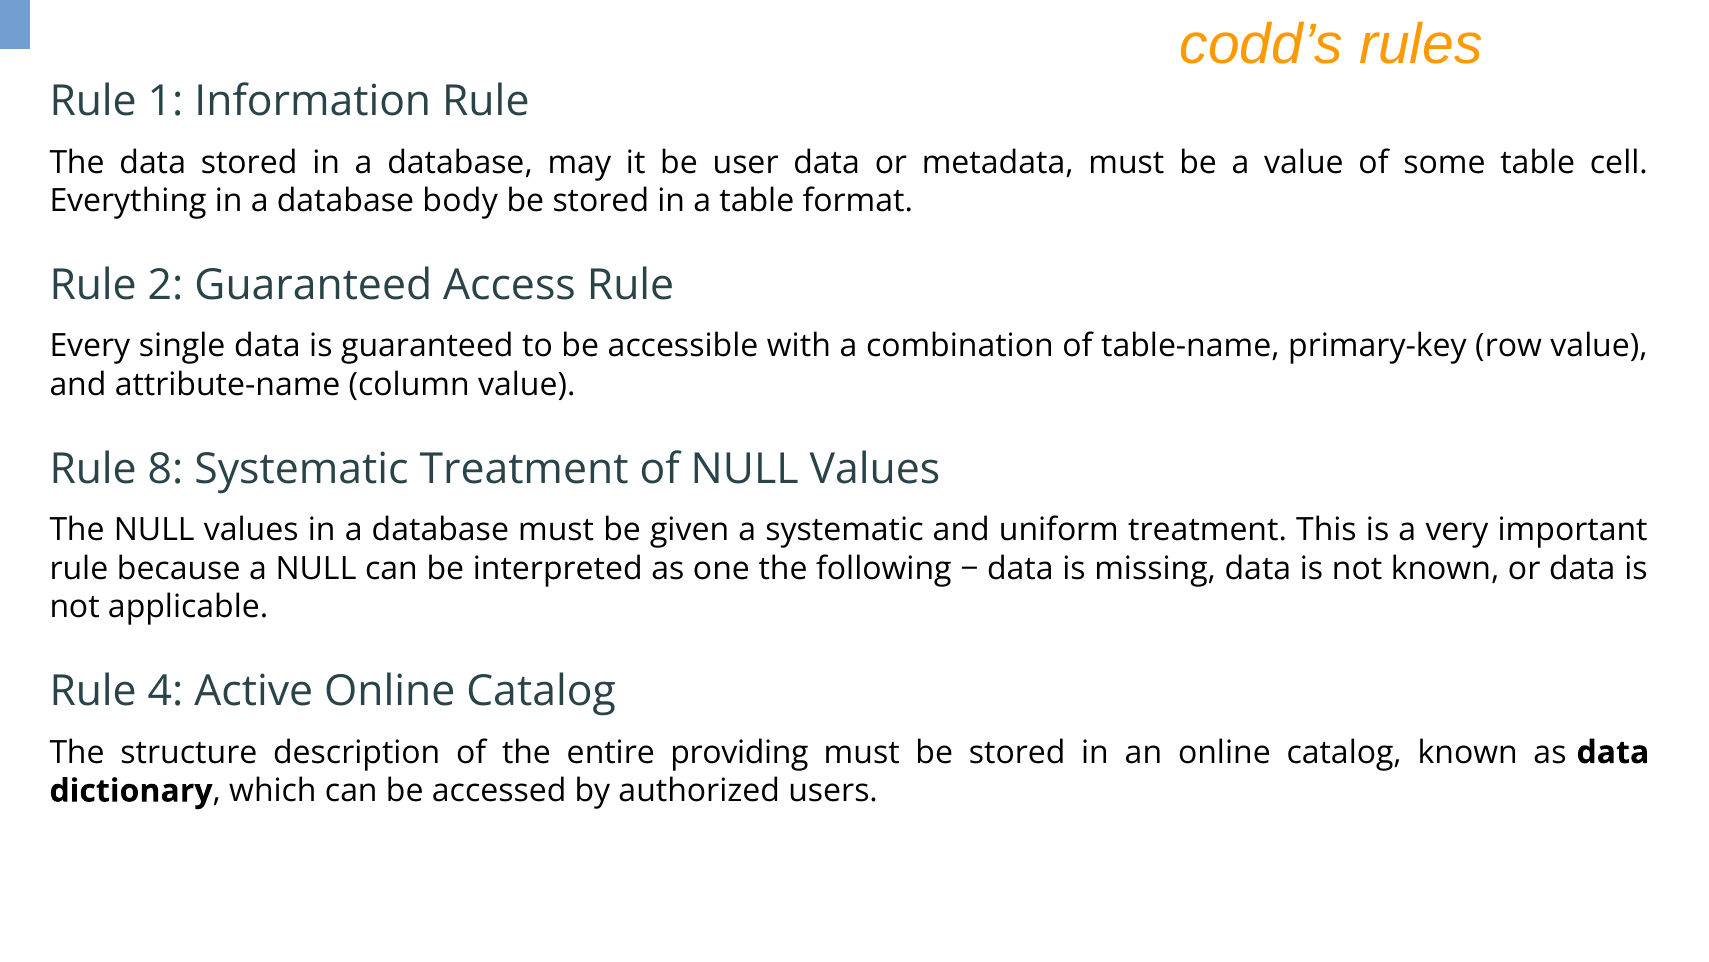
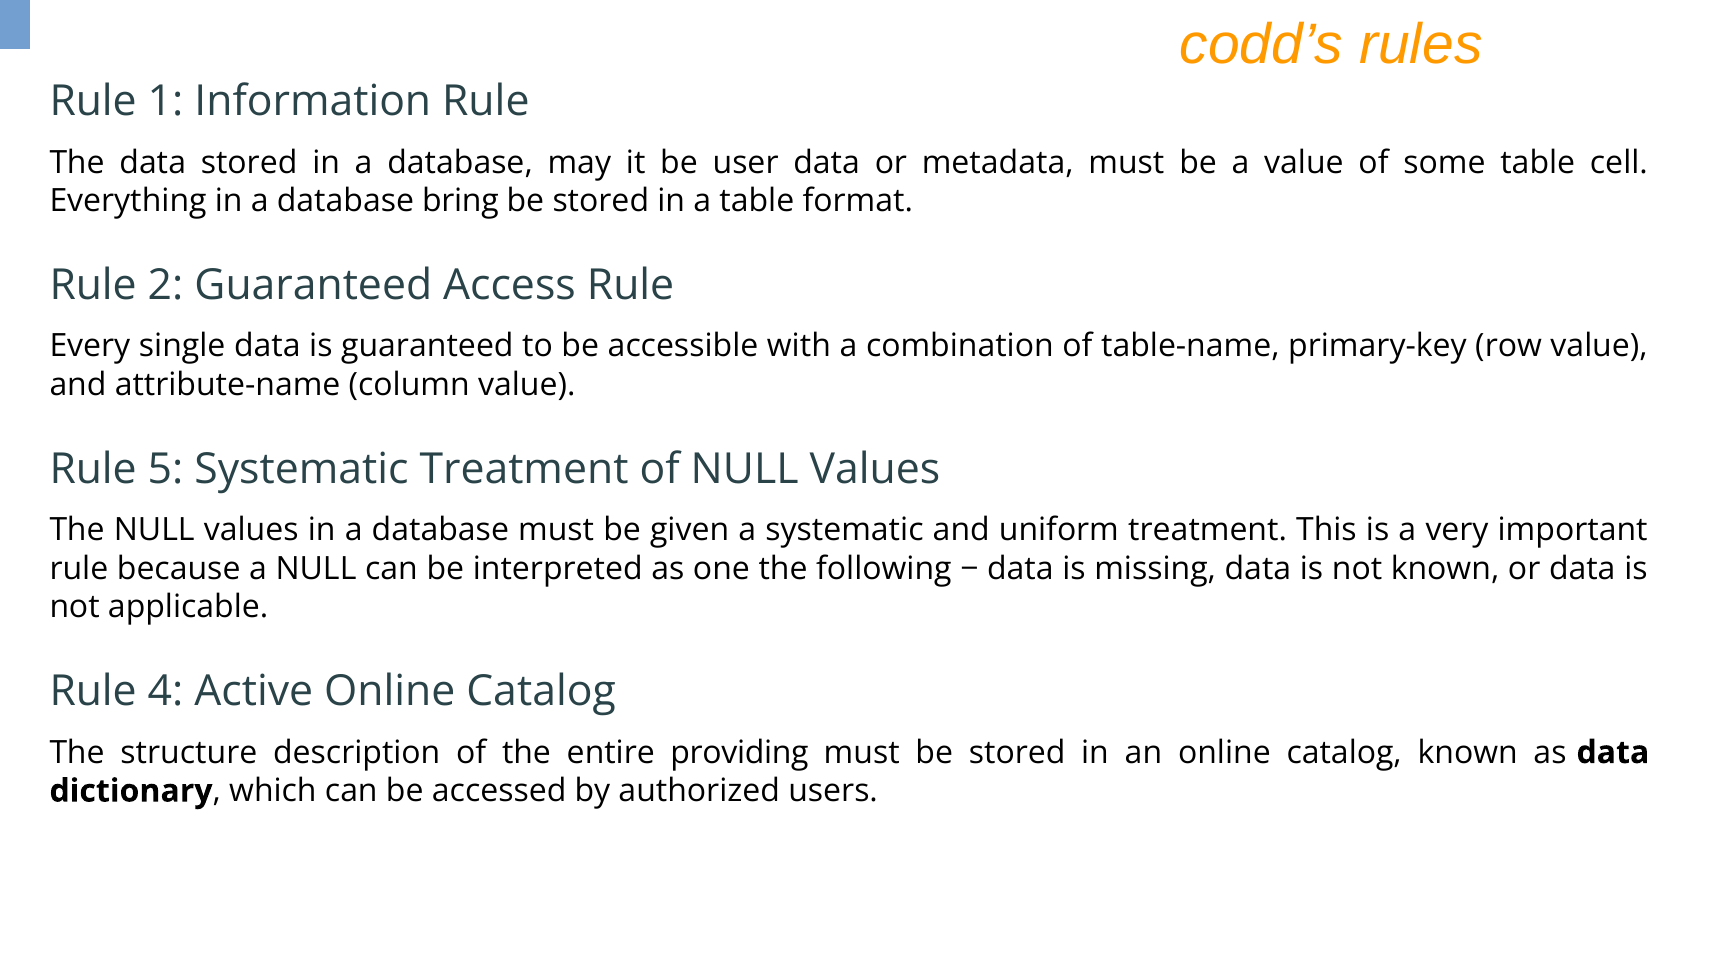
body: body -> bring
8: 8 -> 5
